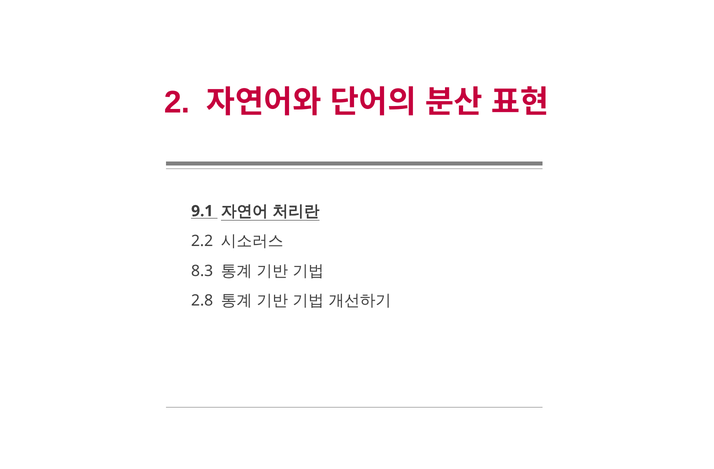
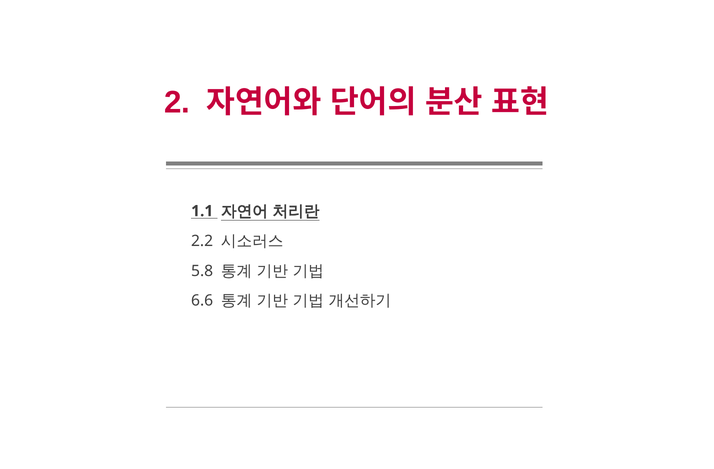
9.1: 9.1 -> 1.1
8.3: 8.3 -> 5.8
2.8: 2.8 -> 6.6
